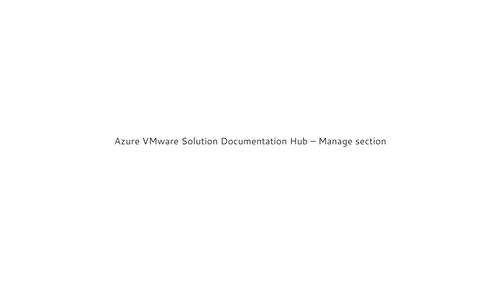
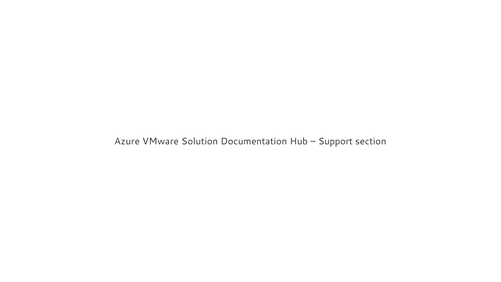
Manage: Manage -> Support
